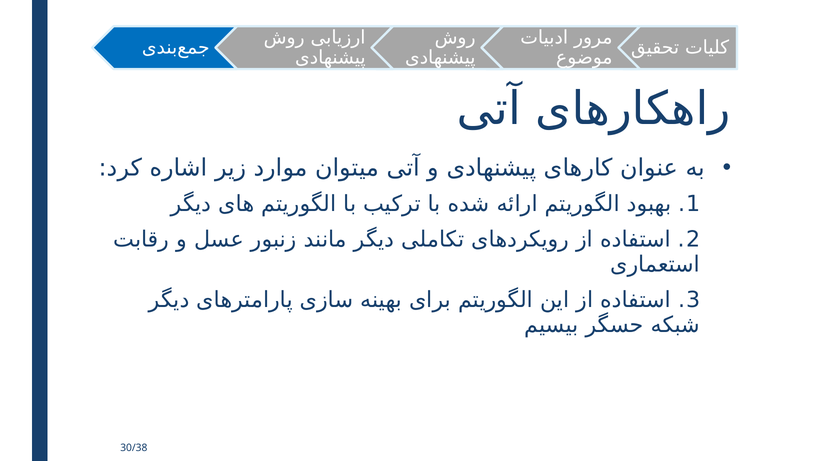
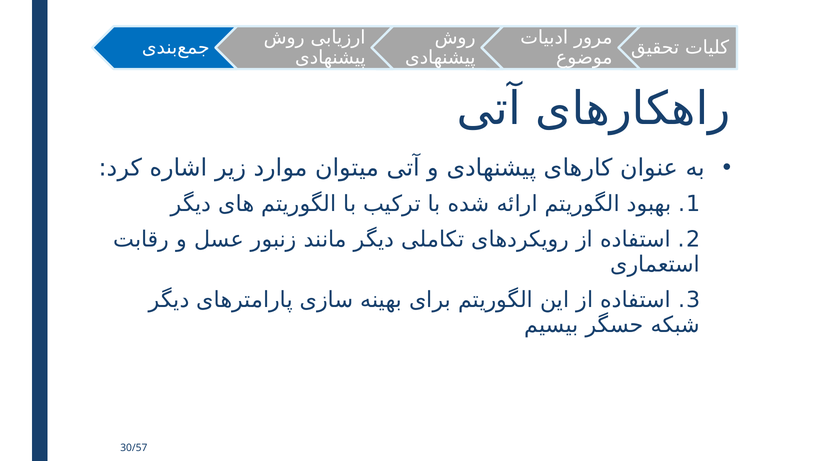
30/38: 30/38 -> 30/57
